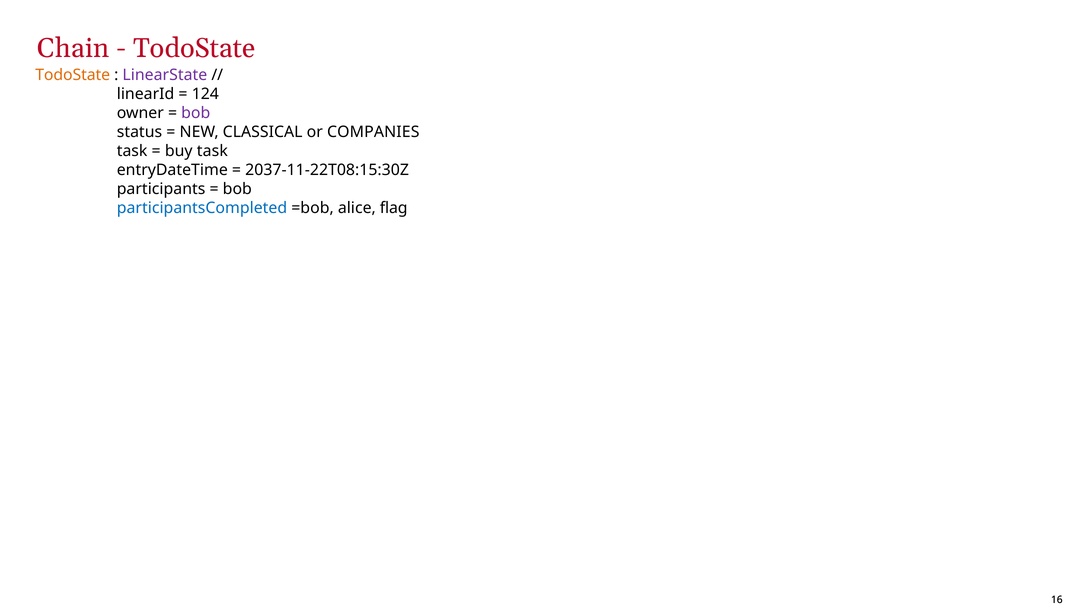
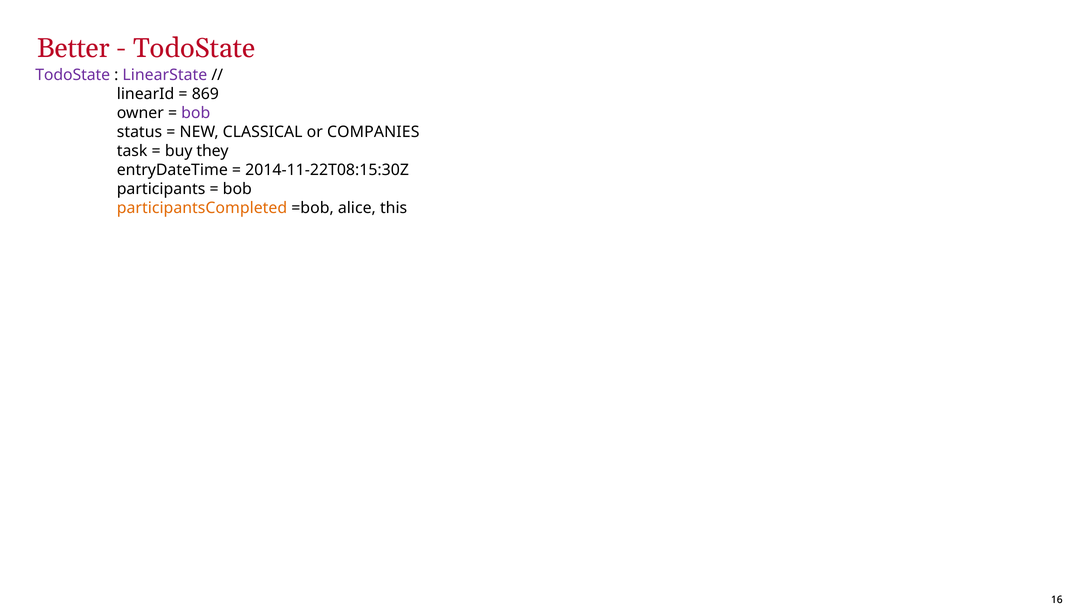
Chain: Chain -> Better
TodoState at (73, 75) colour: orange -> purple
124: 124 -> 869
buy task: task -> they
2037-11-22T08:15:30Z: 2037-11-22T08:15:30Z -> 2014-11-22T08:15:30Z
participantsCompleted colour: blue -> orange
flag: flag -> this
